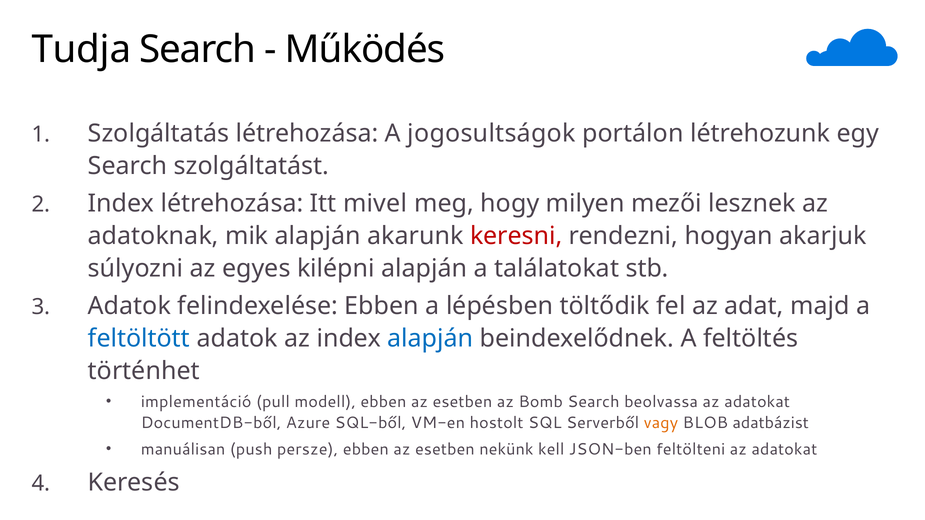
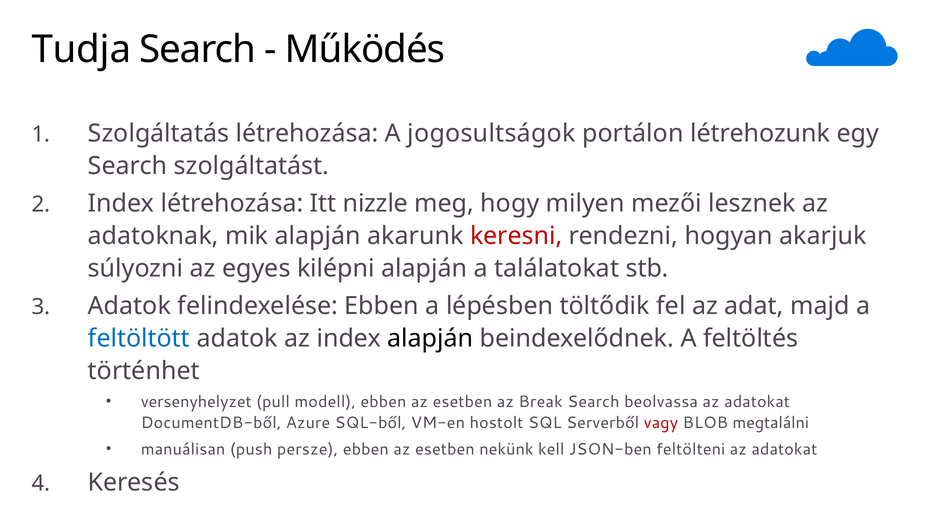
mivel: mivel -> nizzle
alapján at (430, 339) colour: blue -> black
implementáció: implementáció -> versenyhelyzet
Bomb: Bomb -> Break
vagy colour: orange -> red
adatbázist: adatbázist -> megtalálni
